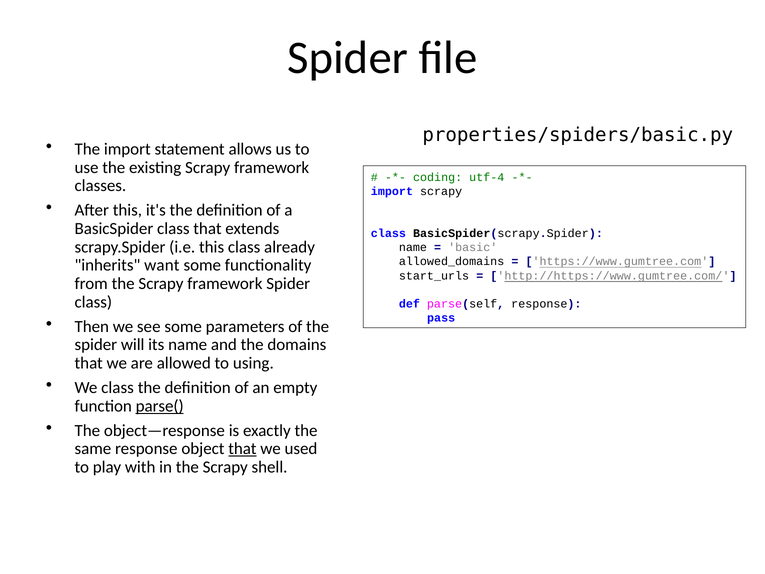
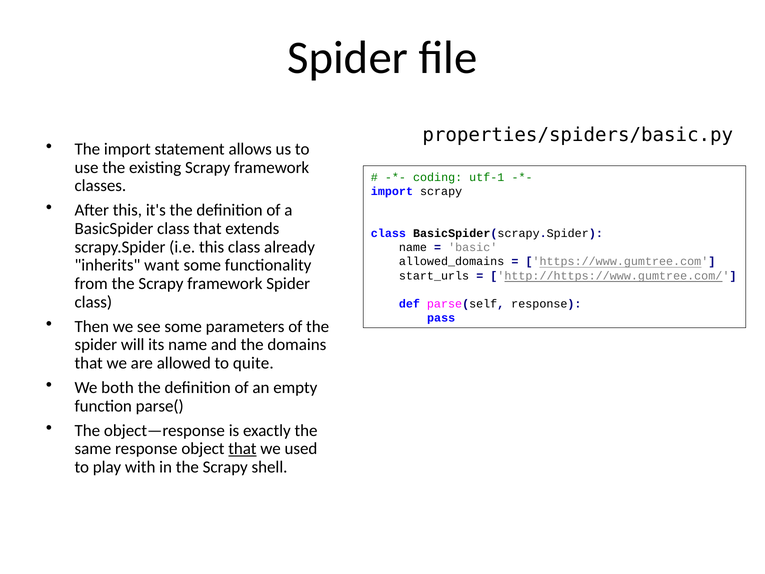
utf-4: utf-4 -> utf-1
using: using -> quite
We class: class -> both
parse( underline: present -> none
